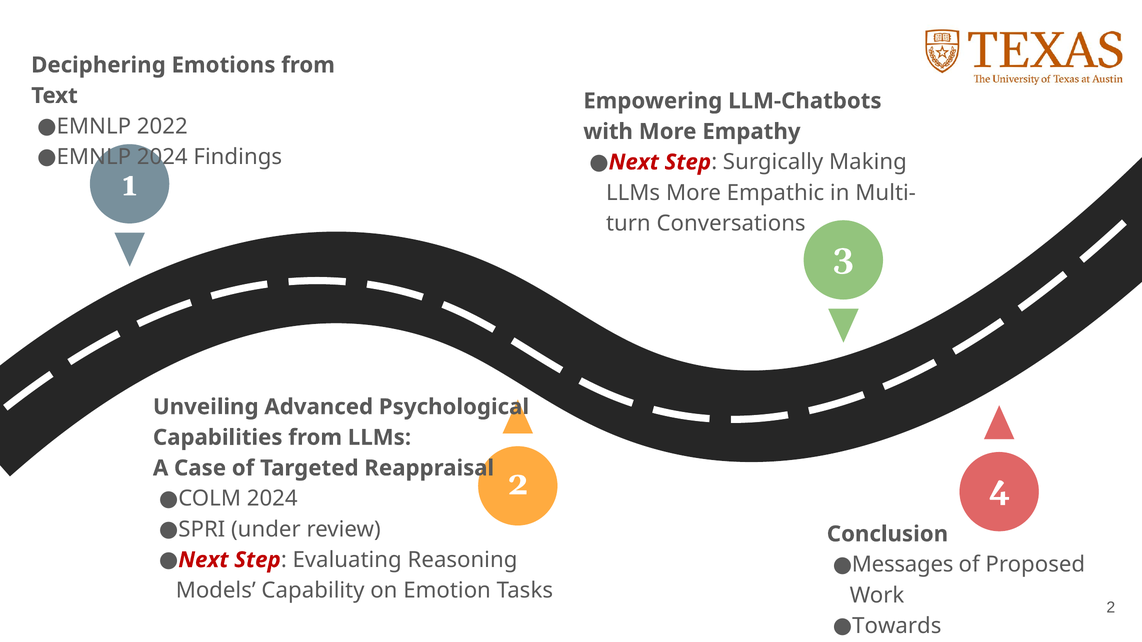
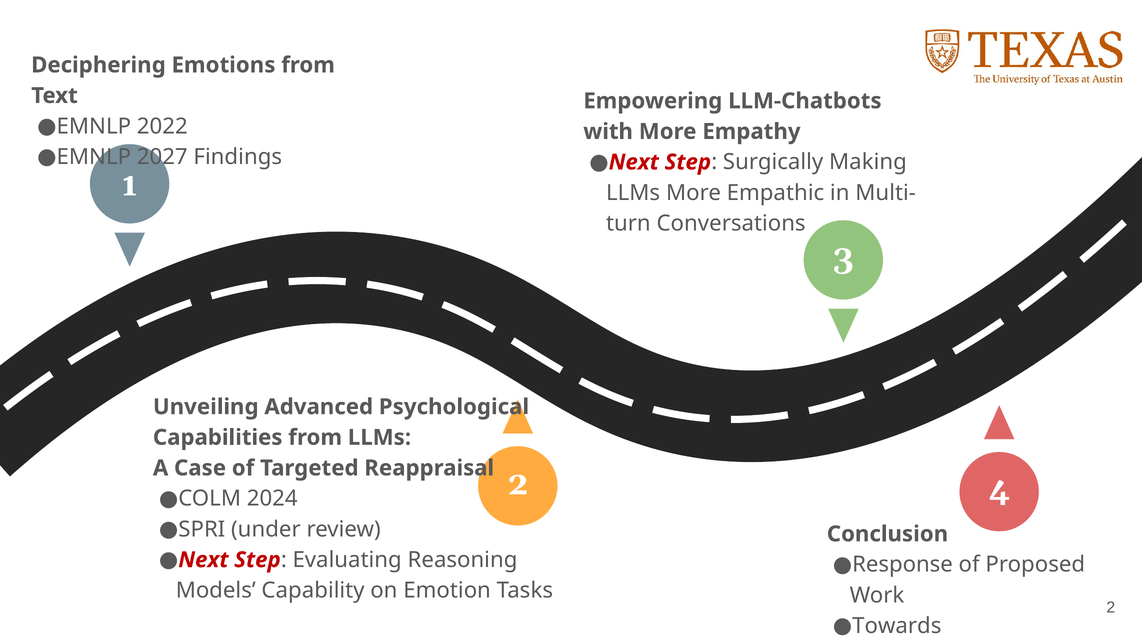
EMNLP 2024: 2024 -> 2027
Messages: Messages -> Response
